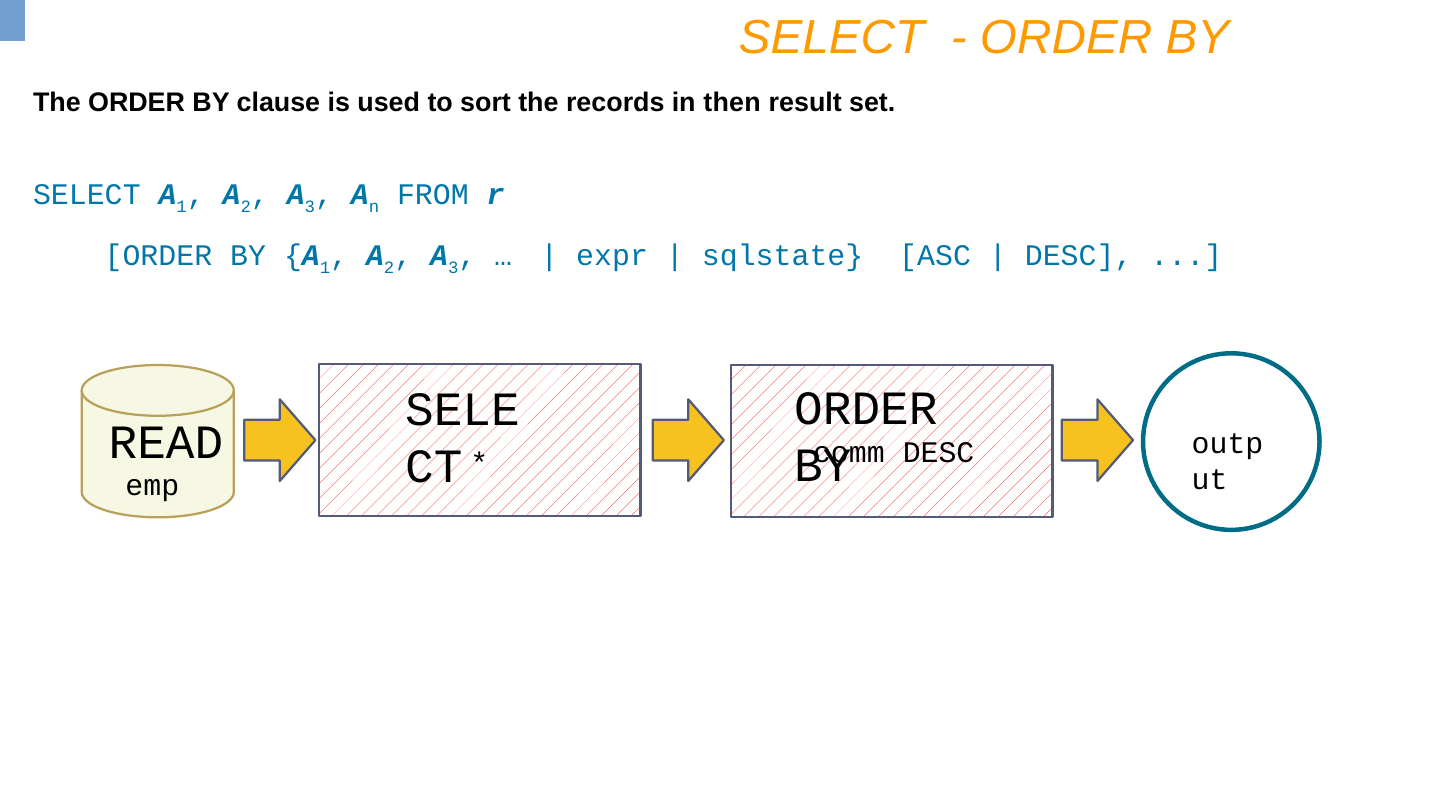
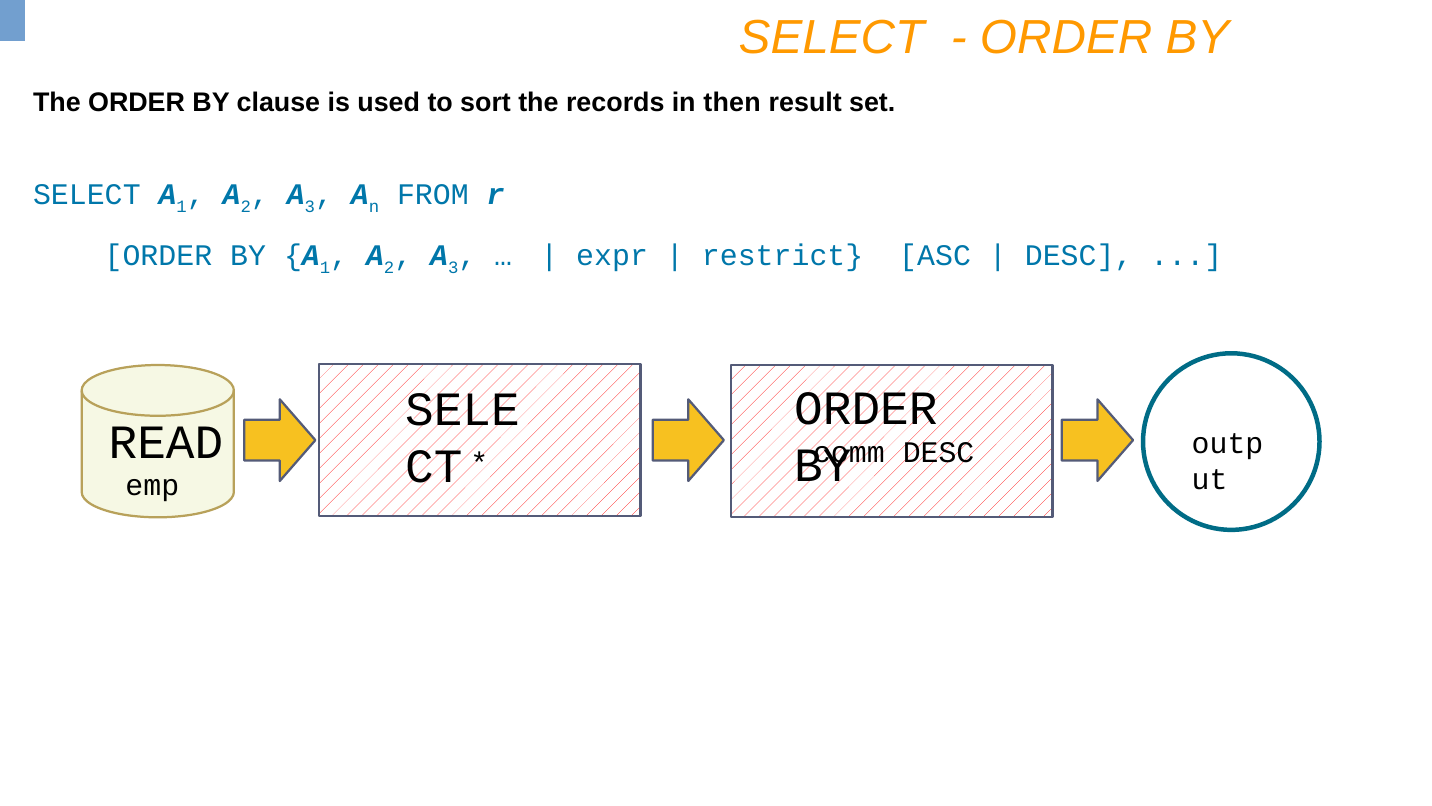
sqlstate: sqlstate -> restrict
